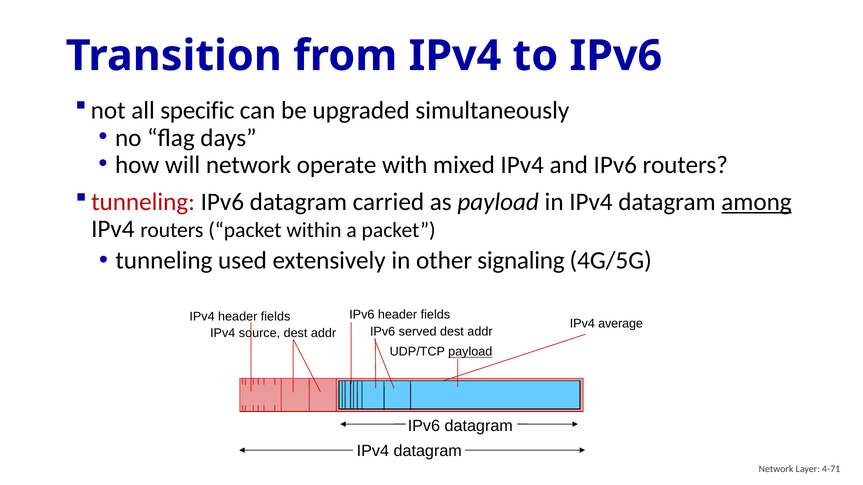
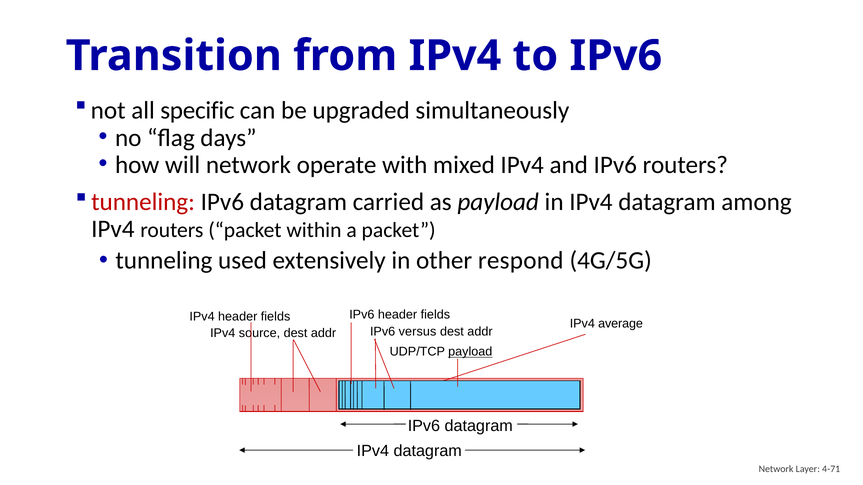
among underline: present -> none
signaling: signaling -> respond
served: served -> versus
